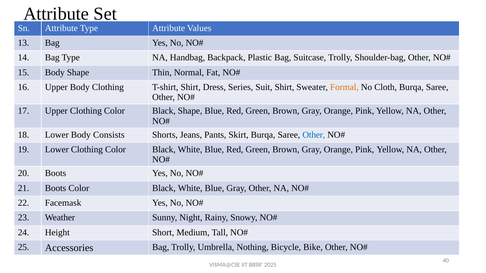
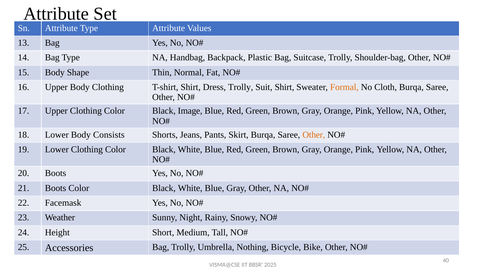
Dress Series: Series -> Trolly
Black Shape: Shape -> Image
Other at (314, 135) colour: blue -> orange
